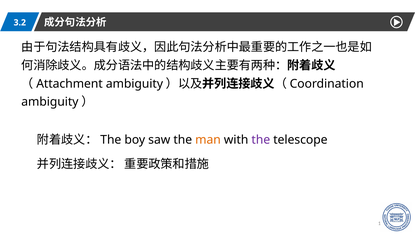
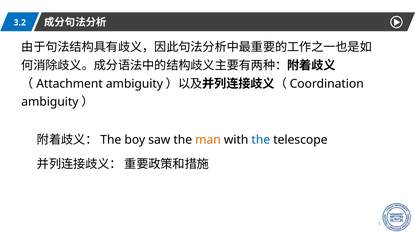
the at (261, 139) colour: purple -> blue
